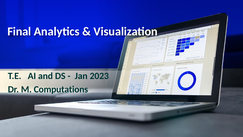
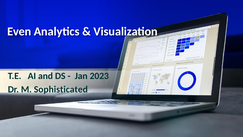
Final: Final -> Even
Computations: Computations -> Sophisticated
